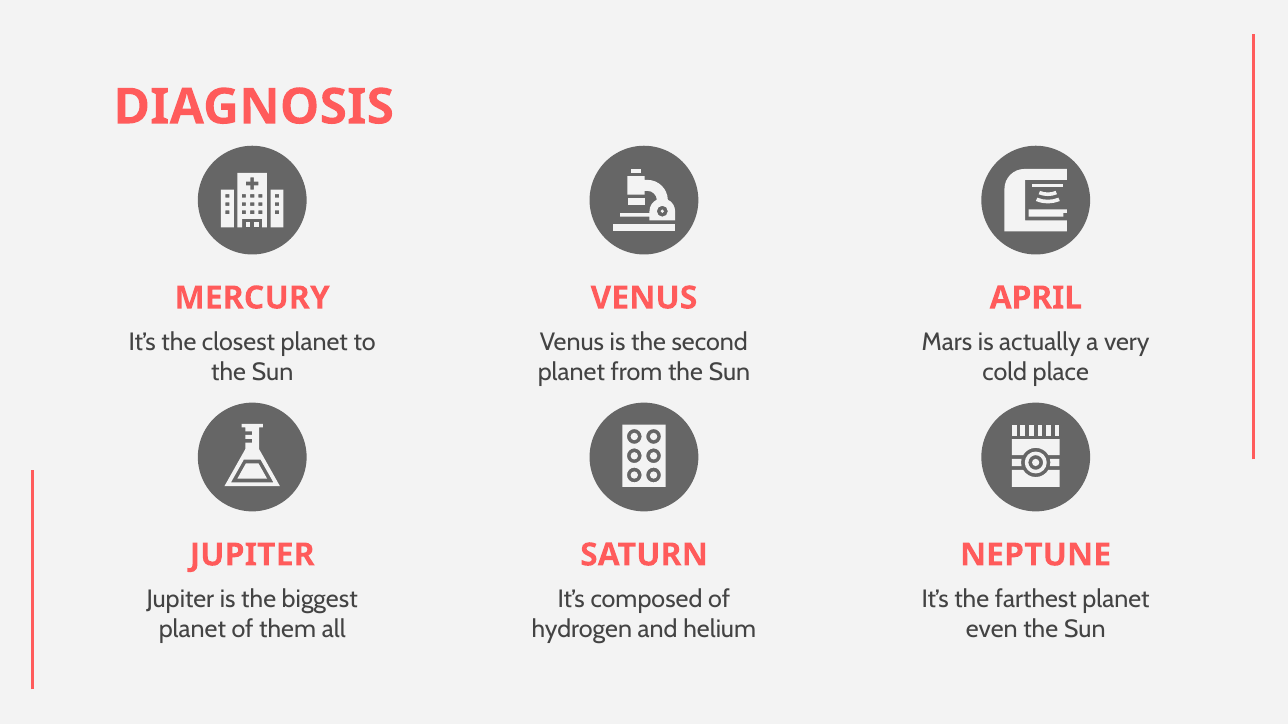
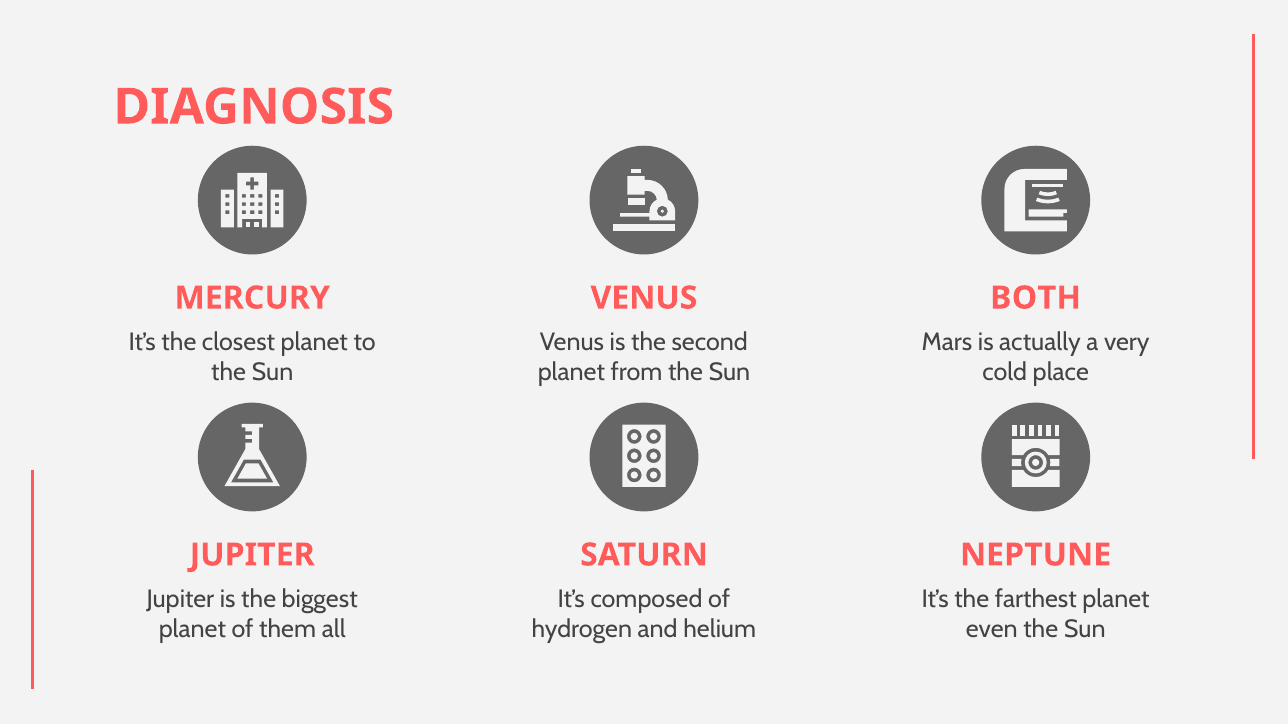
APRIL: APRIL -> BOTH
